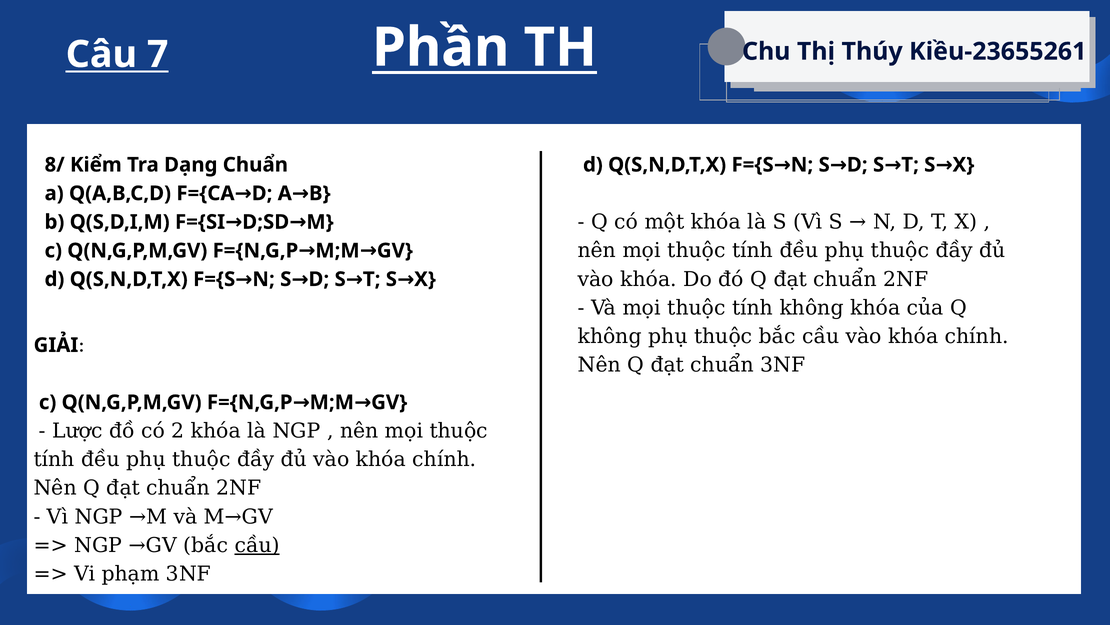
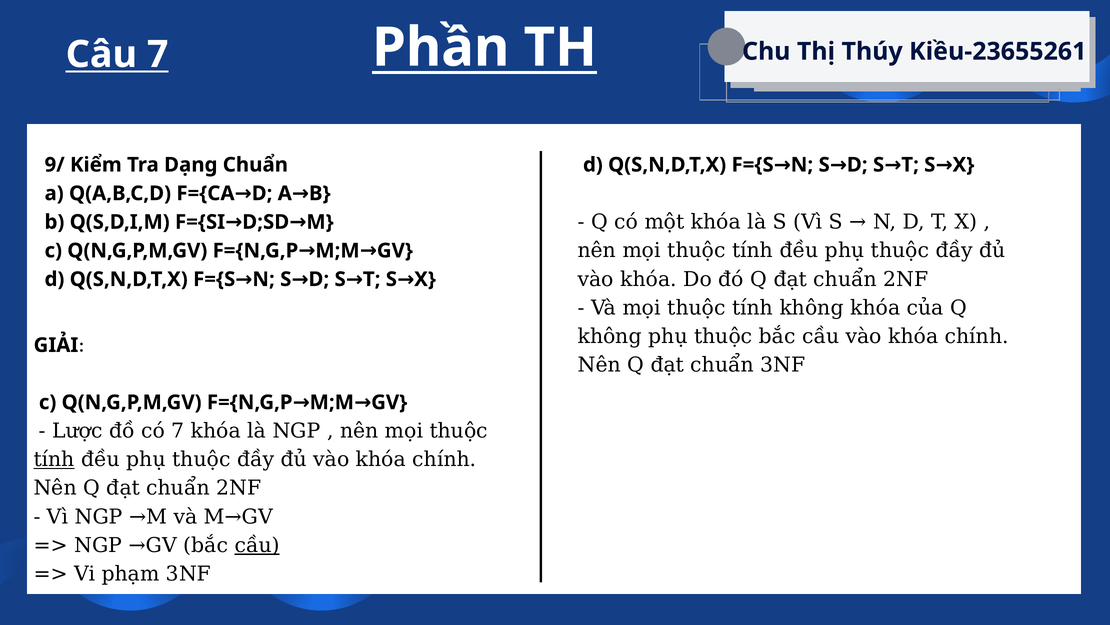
8/: 8/ -> 9/
có 2: 2 -> 7
tính at (54, 459) underline: none -> present
